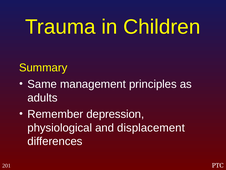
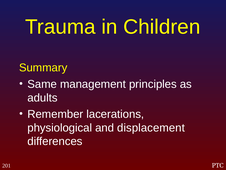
depression: depression -> lacerations
